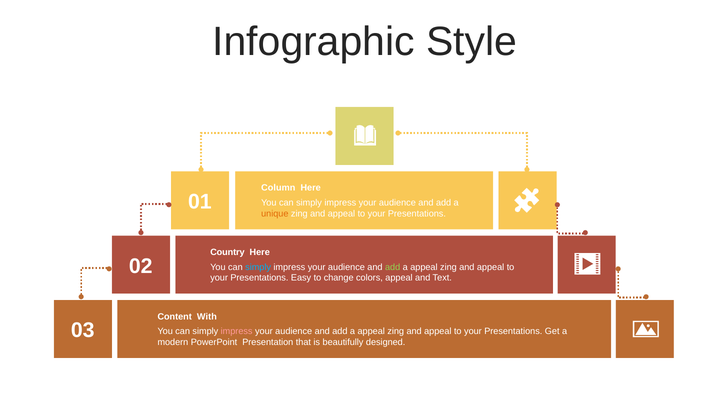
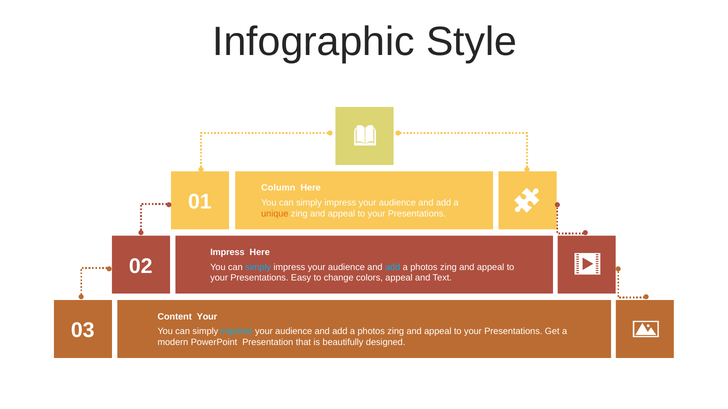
Country at (227, 253): Country -> Impress
add at (393, 267) colour: light green -> light blue
appeal at (424, 267): appeal -> photos
Content With: With -> Your
impress at (237, 332) colour: pink -> light blue
appeal at (371, 332): appeal -> photos
